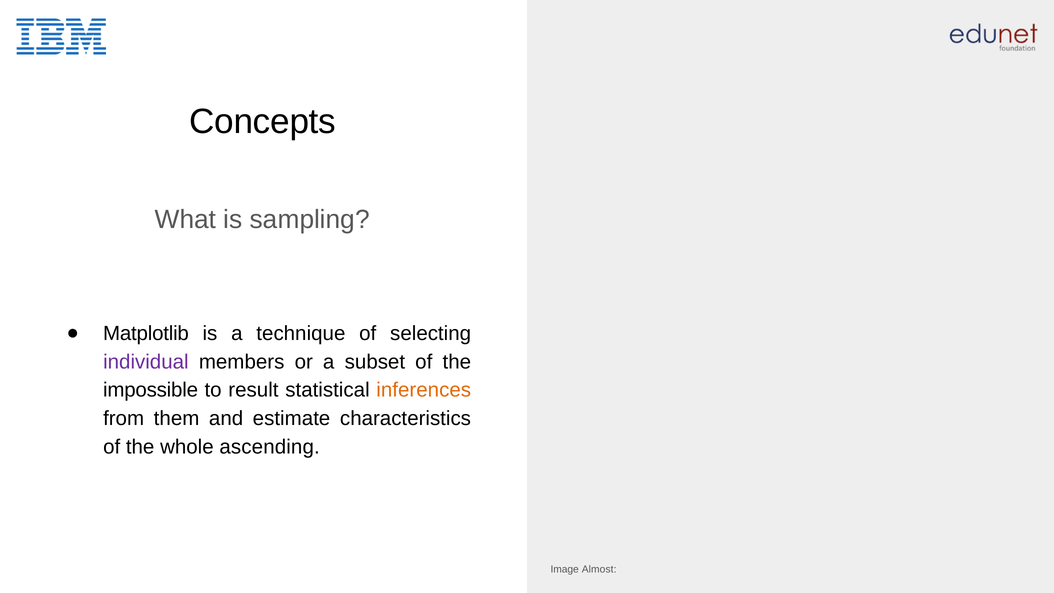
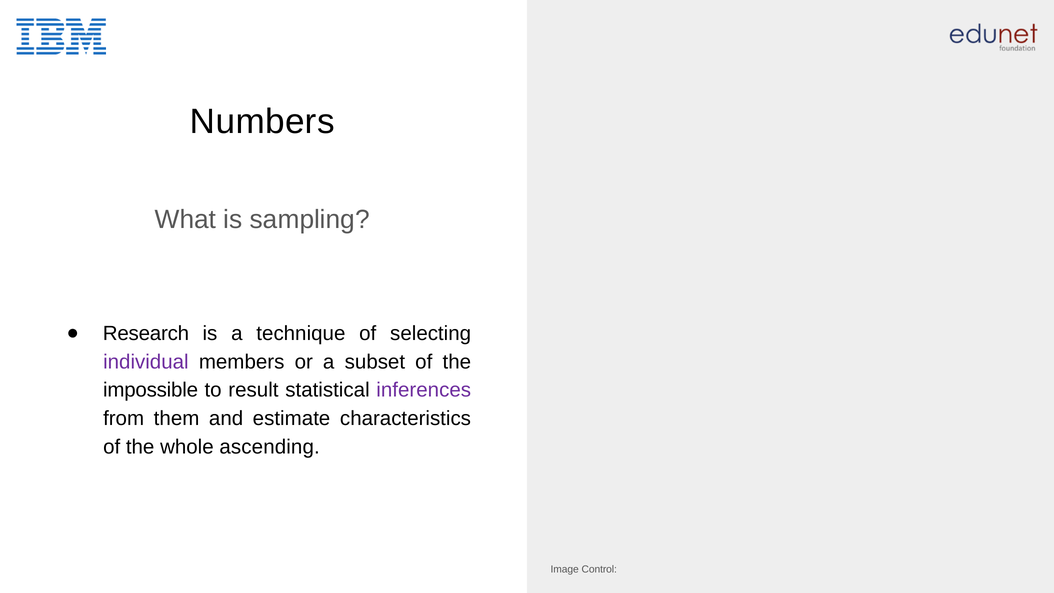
Concepts: Concepts -> Numbers
Matplotlib: Matplotlib -> Research
inferences colour: orange -> purple
Almost: Almost -> Control
